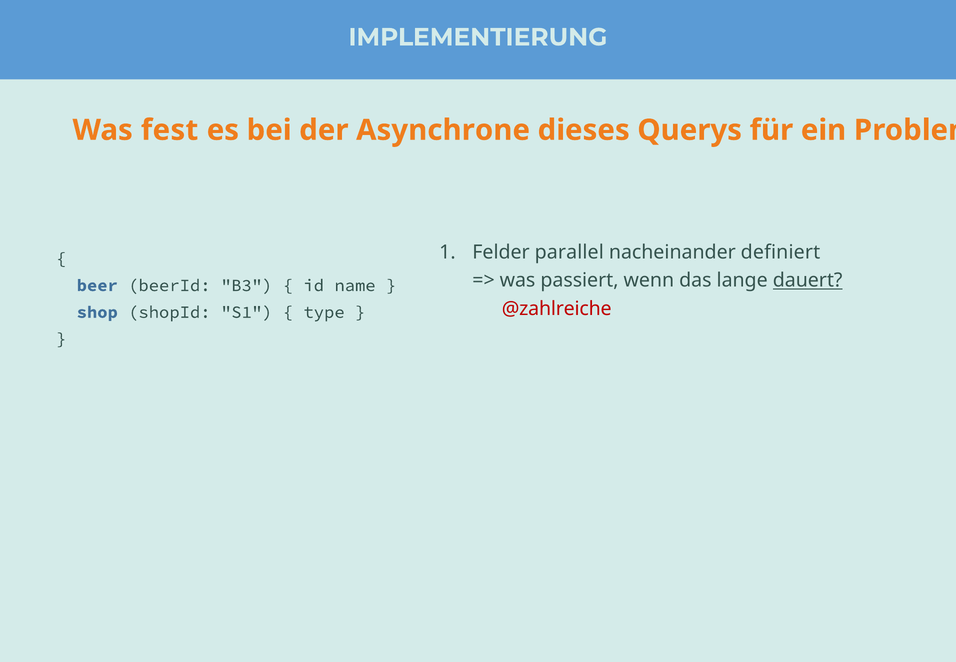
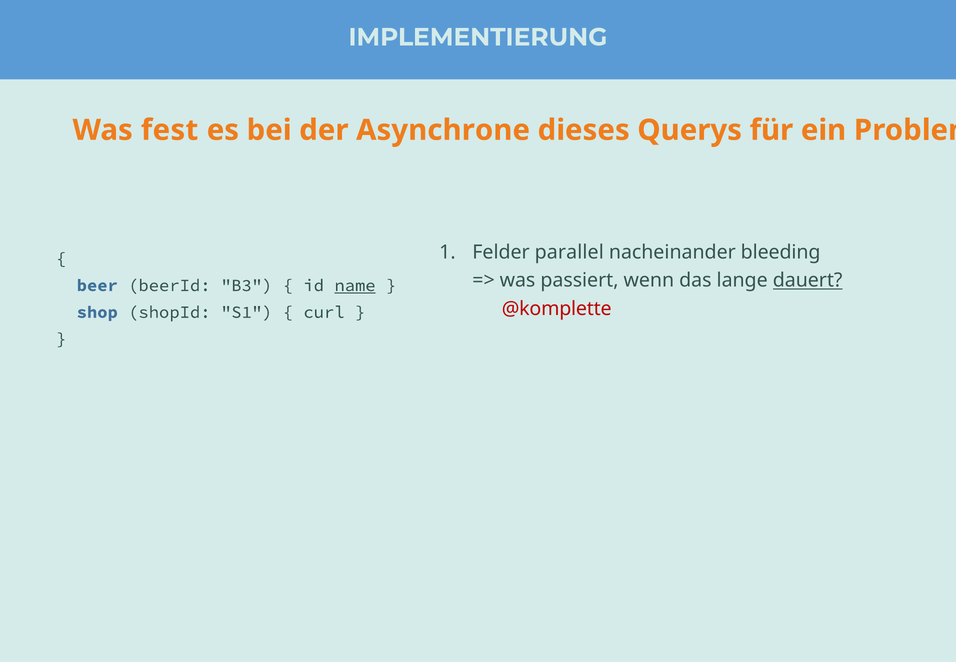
definiert: definiert -> bleeding
name underline: none -> present
@zahlreiche: @zahlreiche -> @komplette
type: type -> curl
